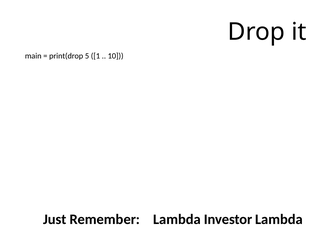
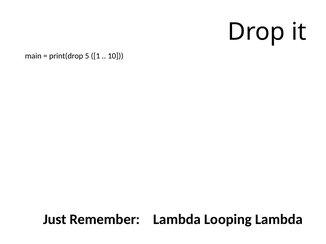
Investor: Investor -> Looping
